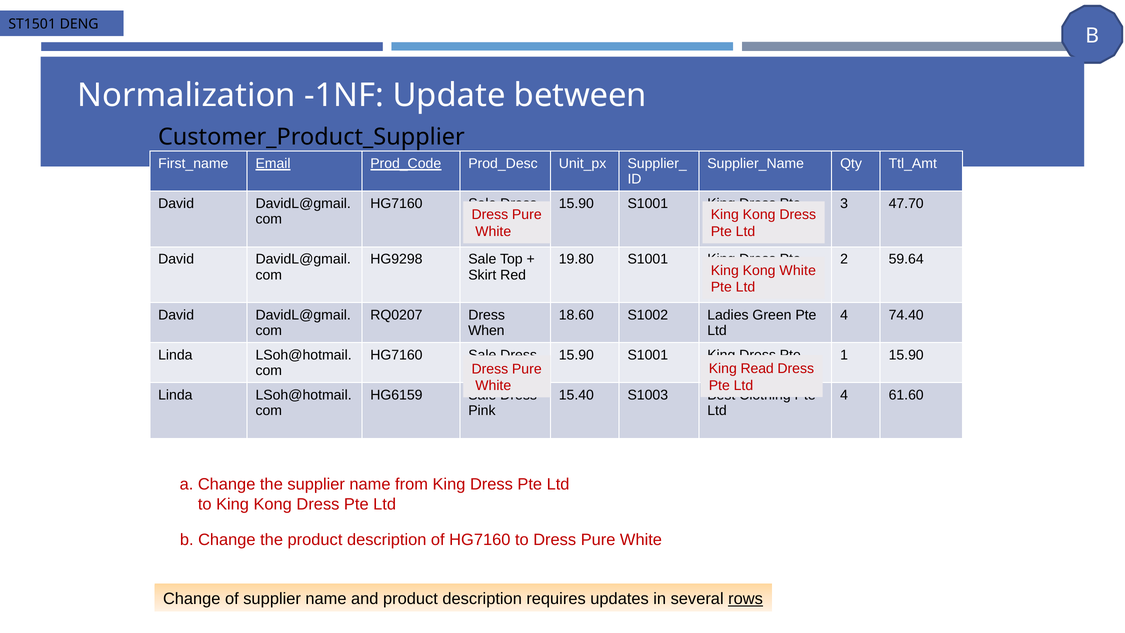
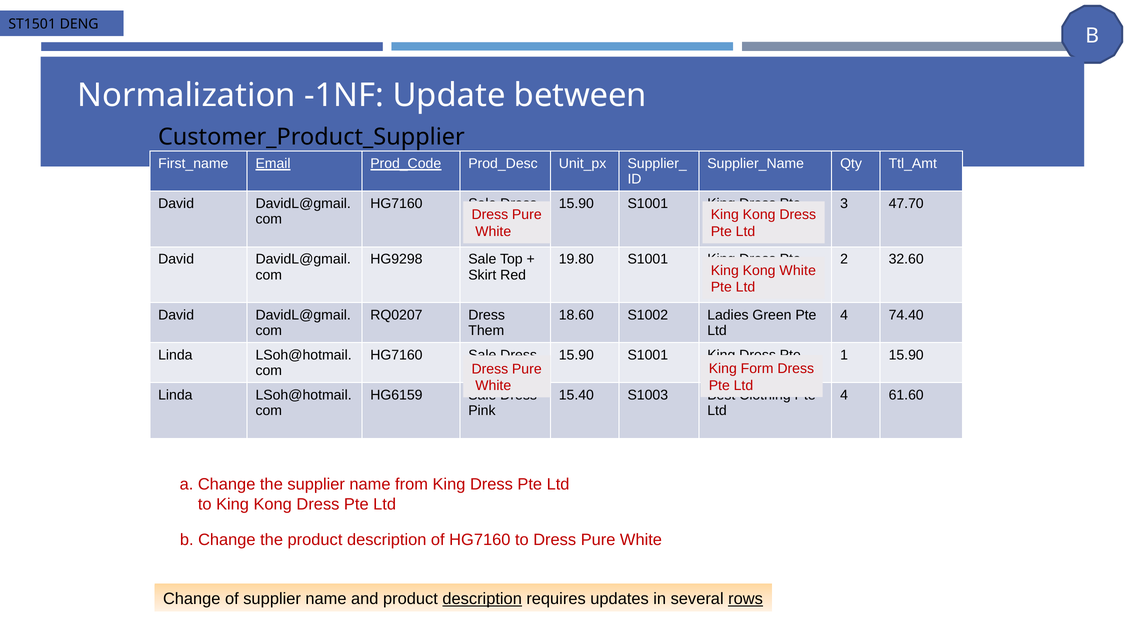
59.64: 59.64 -> 32.60
When: When -> Them
Read: Read -> Form
description at (482, 599) underline: none -> present
